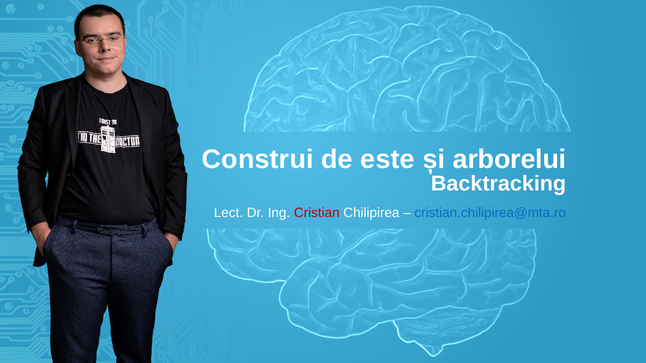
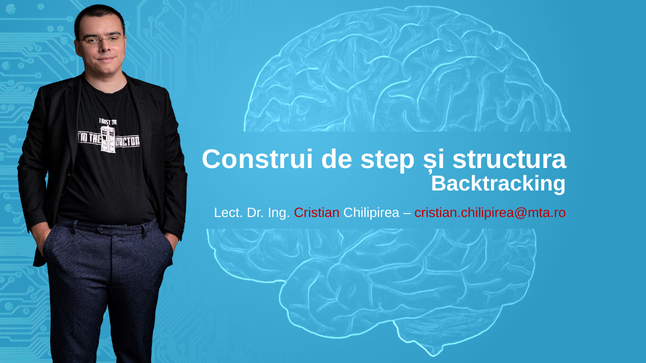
este: este -> step
arborelui: arborelui -> structura
cristian.chilipirea@mta.ro colour: blue -> red
